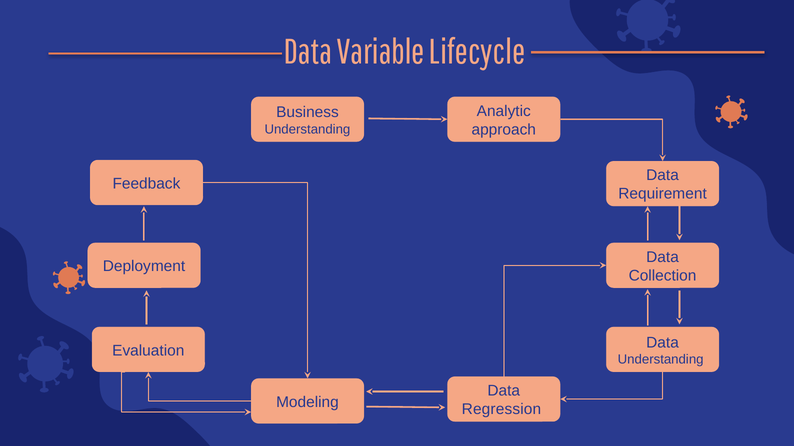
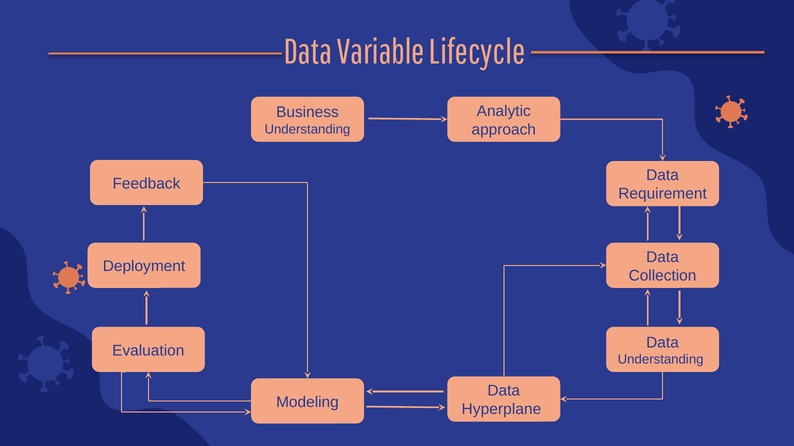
Regression: Regression -> Hyperplane
